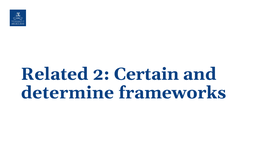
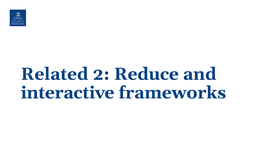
Certain: Certain -> Reduce
determine: determine -> interactive
